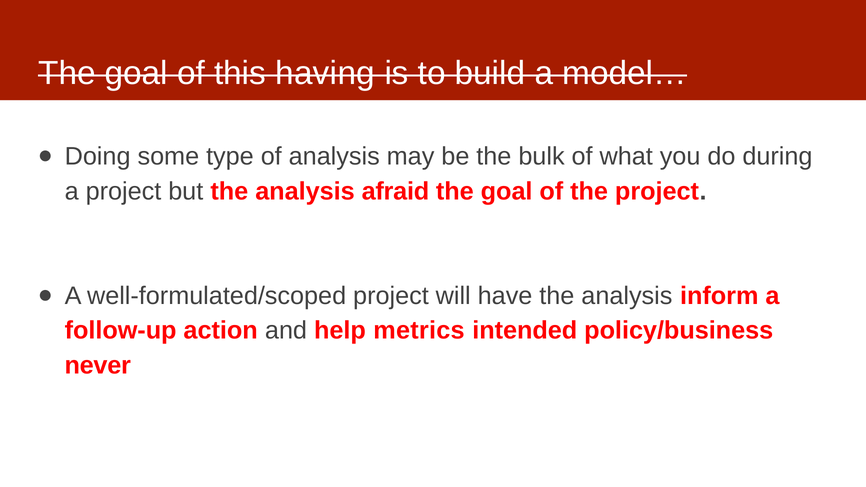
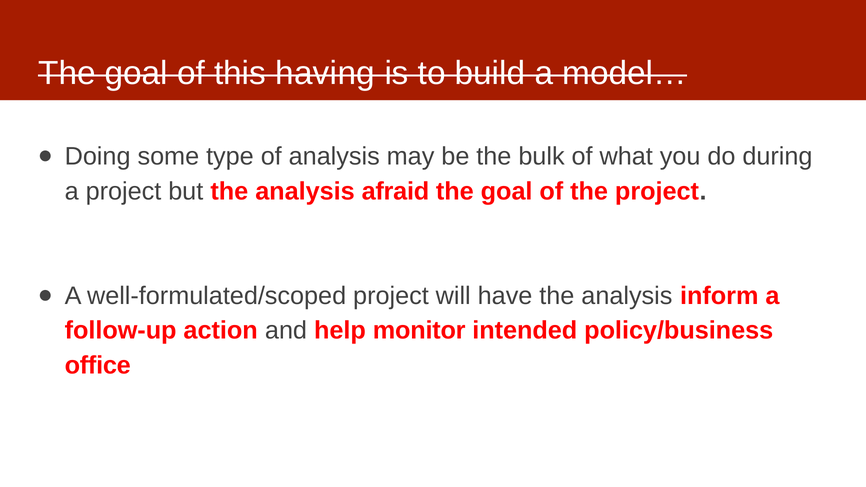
metrics: metrics -> monitor
never: never -> office
